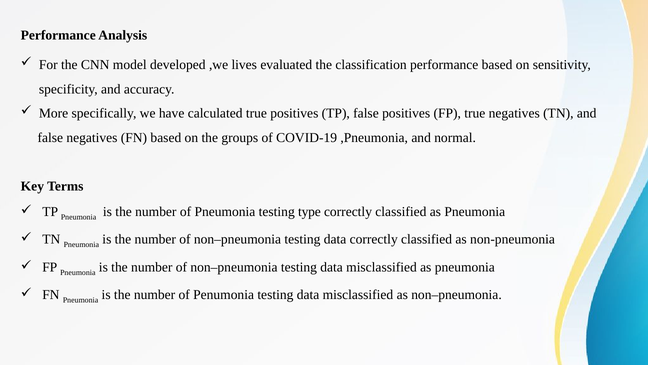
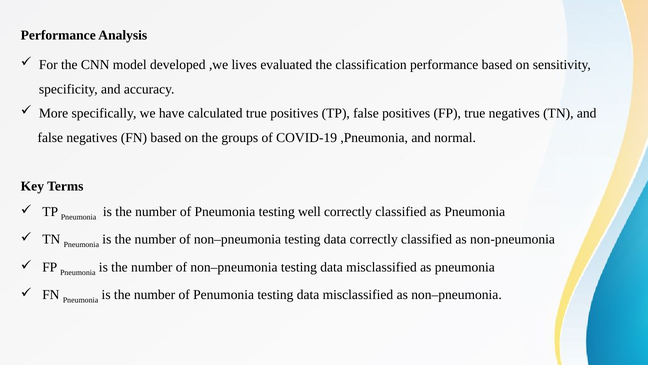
type: type -> well
